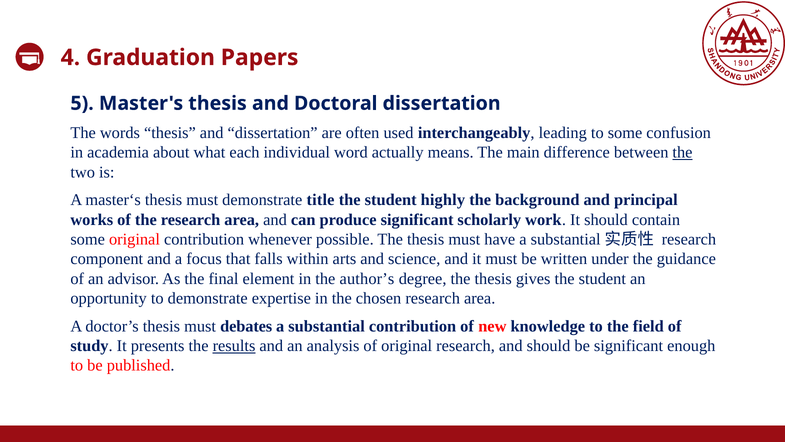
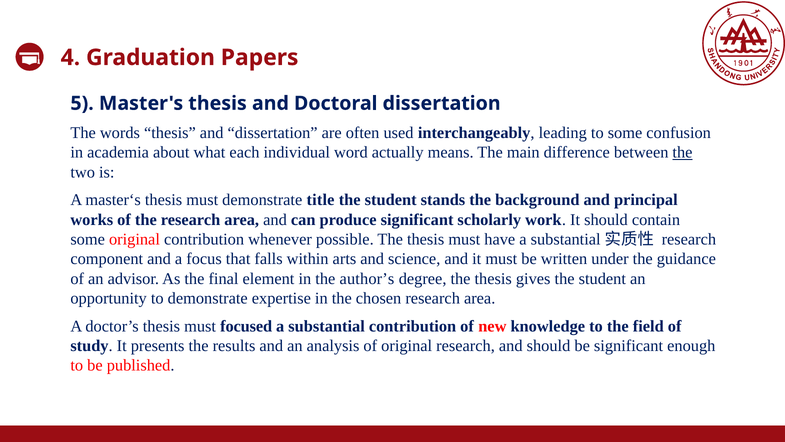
highly: highly -> stands
debates: debates -> focused
results underline: present -> none
